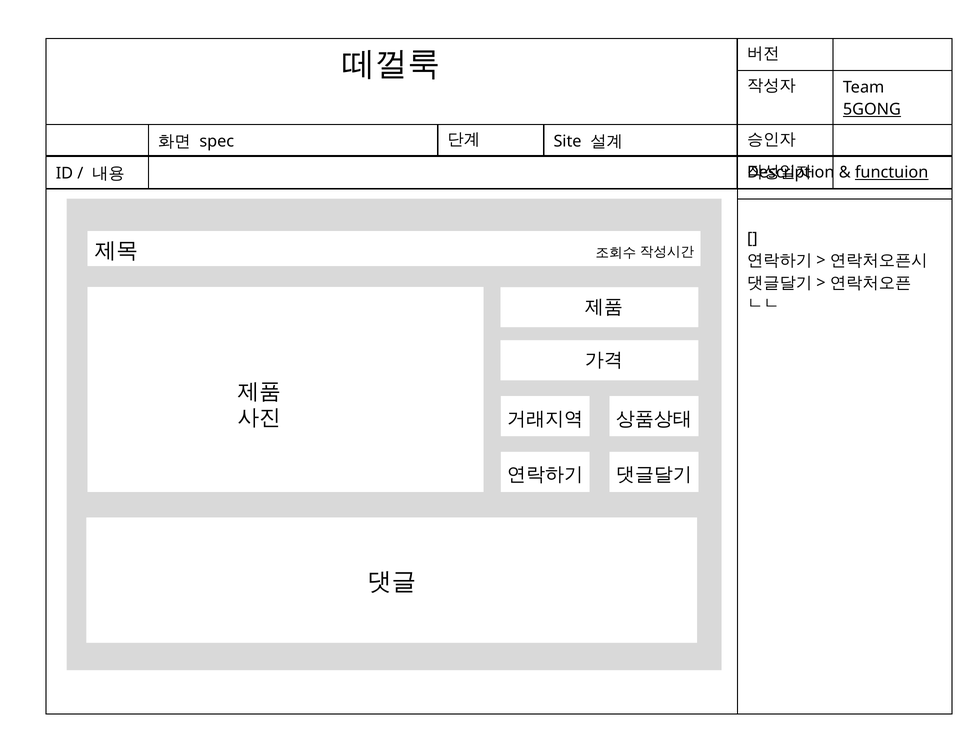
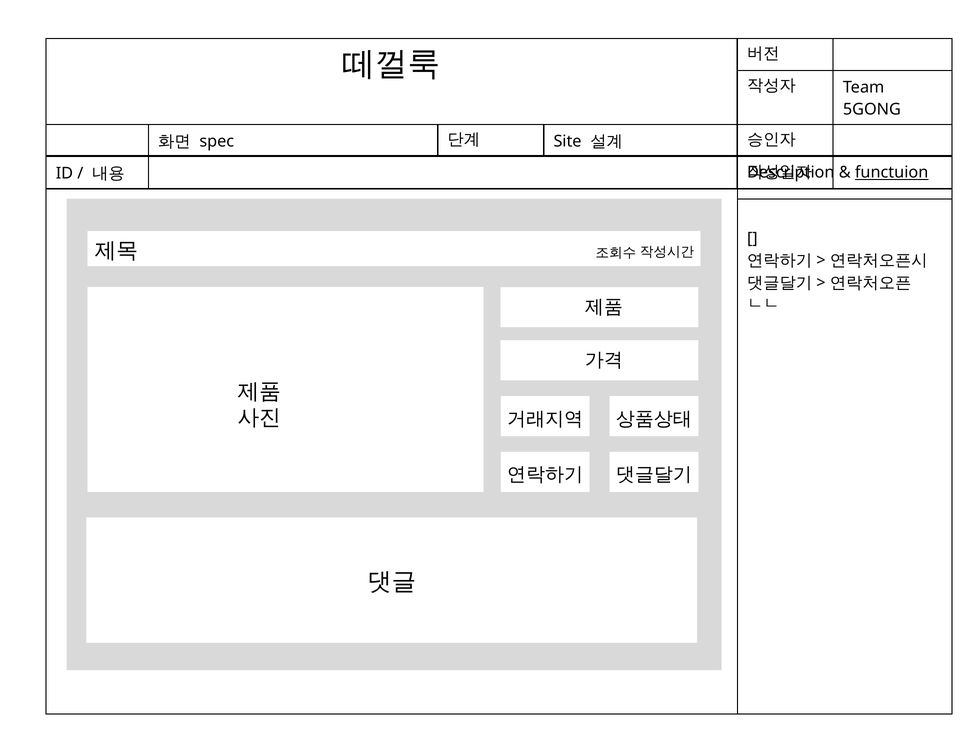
5GONG underline: present -> none
